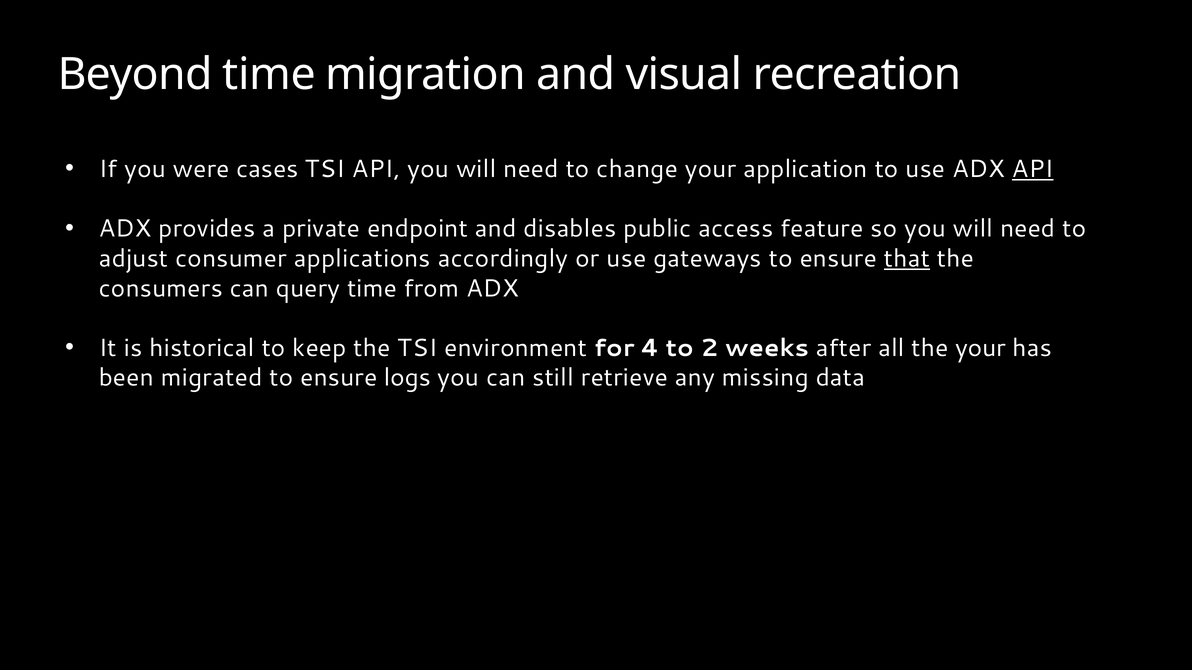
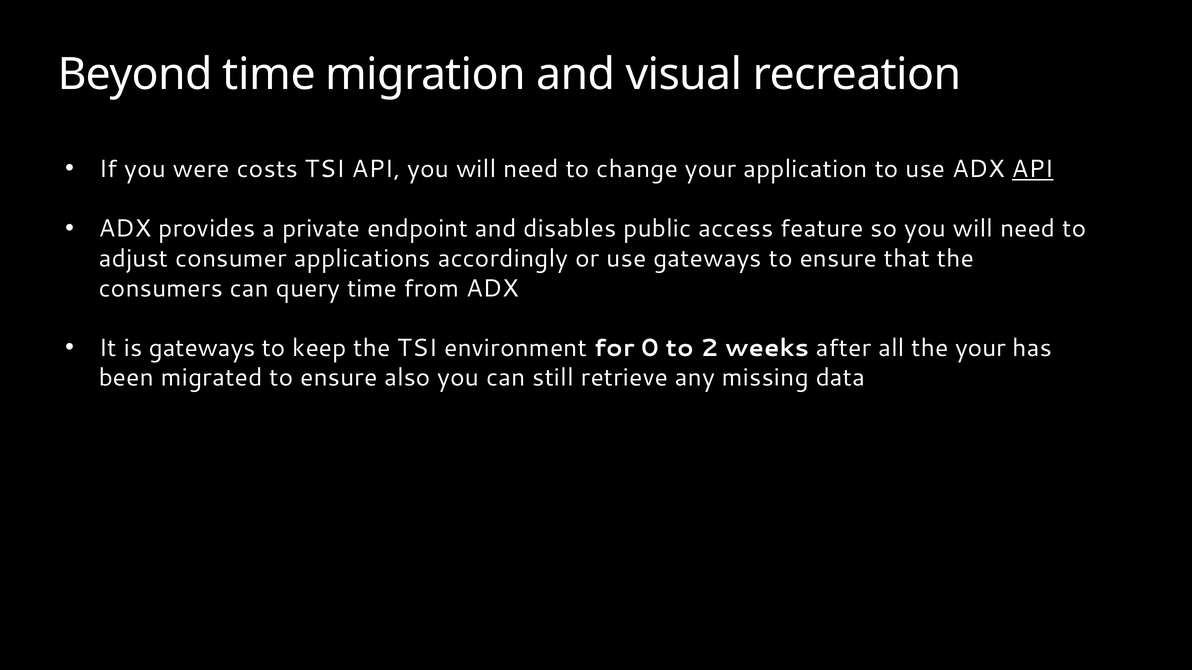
cases: cases -> costs
that underline: present -> none
is historical: historical -> gateways
4: 4 -> 0
logs: logs -> also
